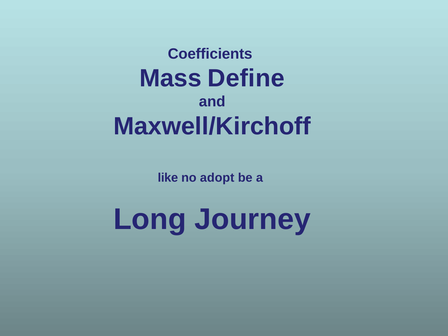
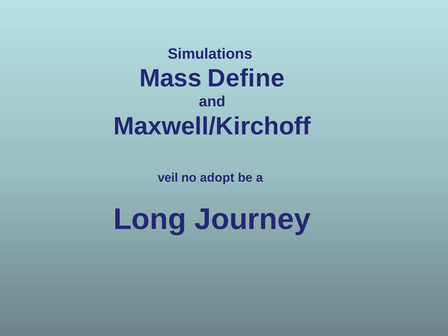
Coefficients: Coefficients -> Simulations
like: like -> veil
